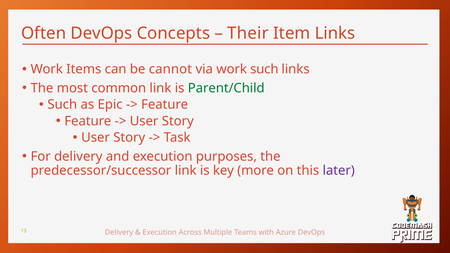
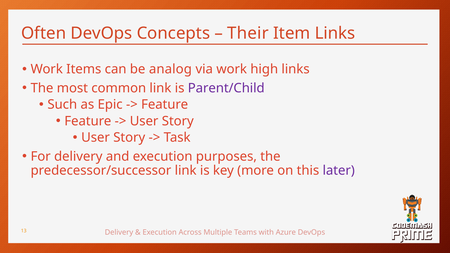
cannot: cannot -> analog
work such: such -> high
Parent/Child colour: green -> purple
